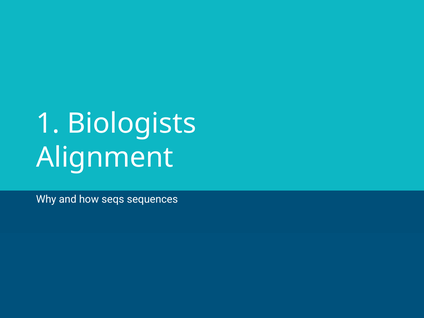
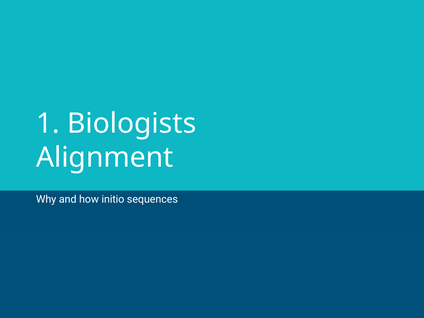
seqs: seqs -> initio
